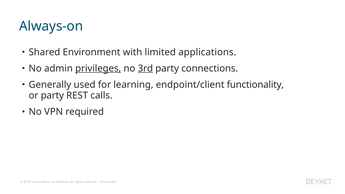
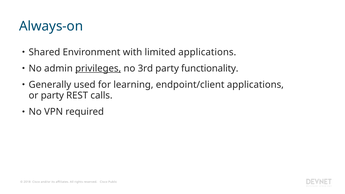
3rd underline: present -> none
connections: connections -> functionality
endpoint/client functionality: functionality -> applications
